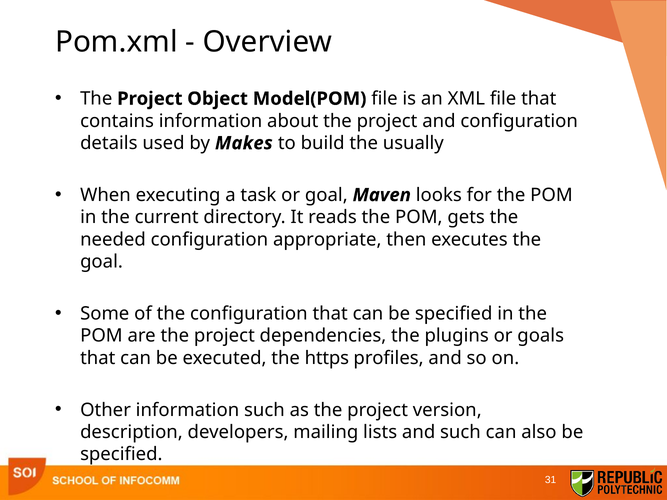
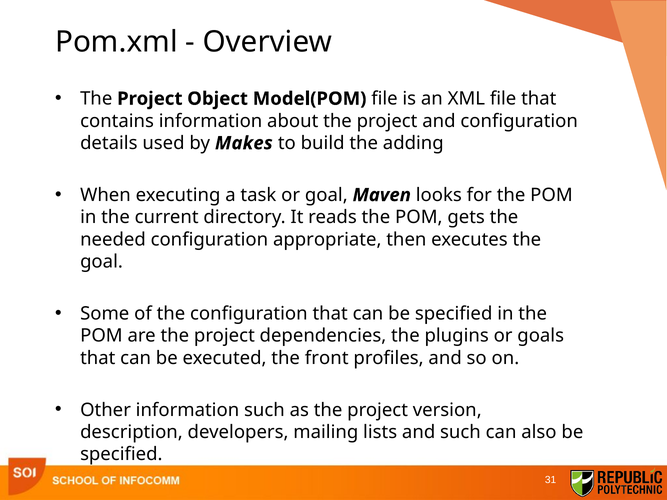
usually: usually -> adding
https: https -> front
